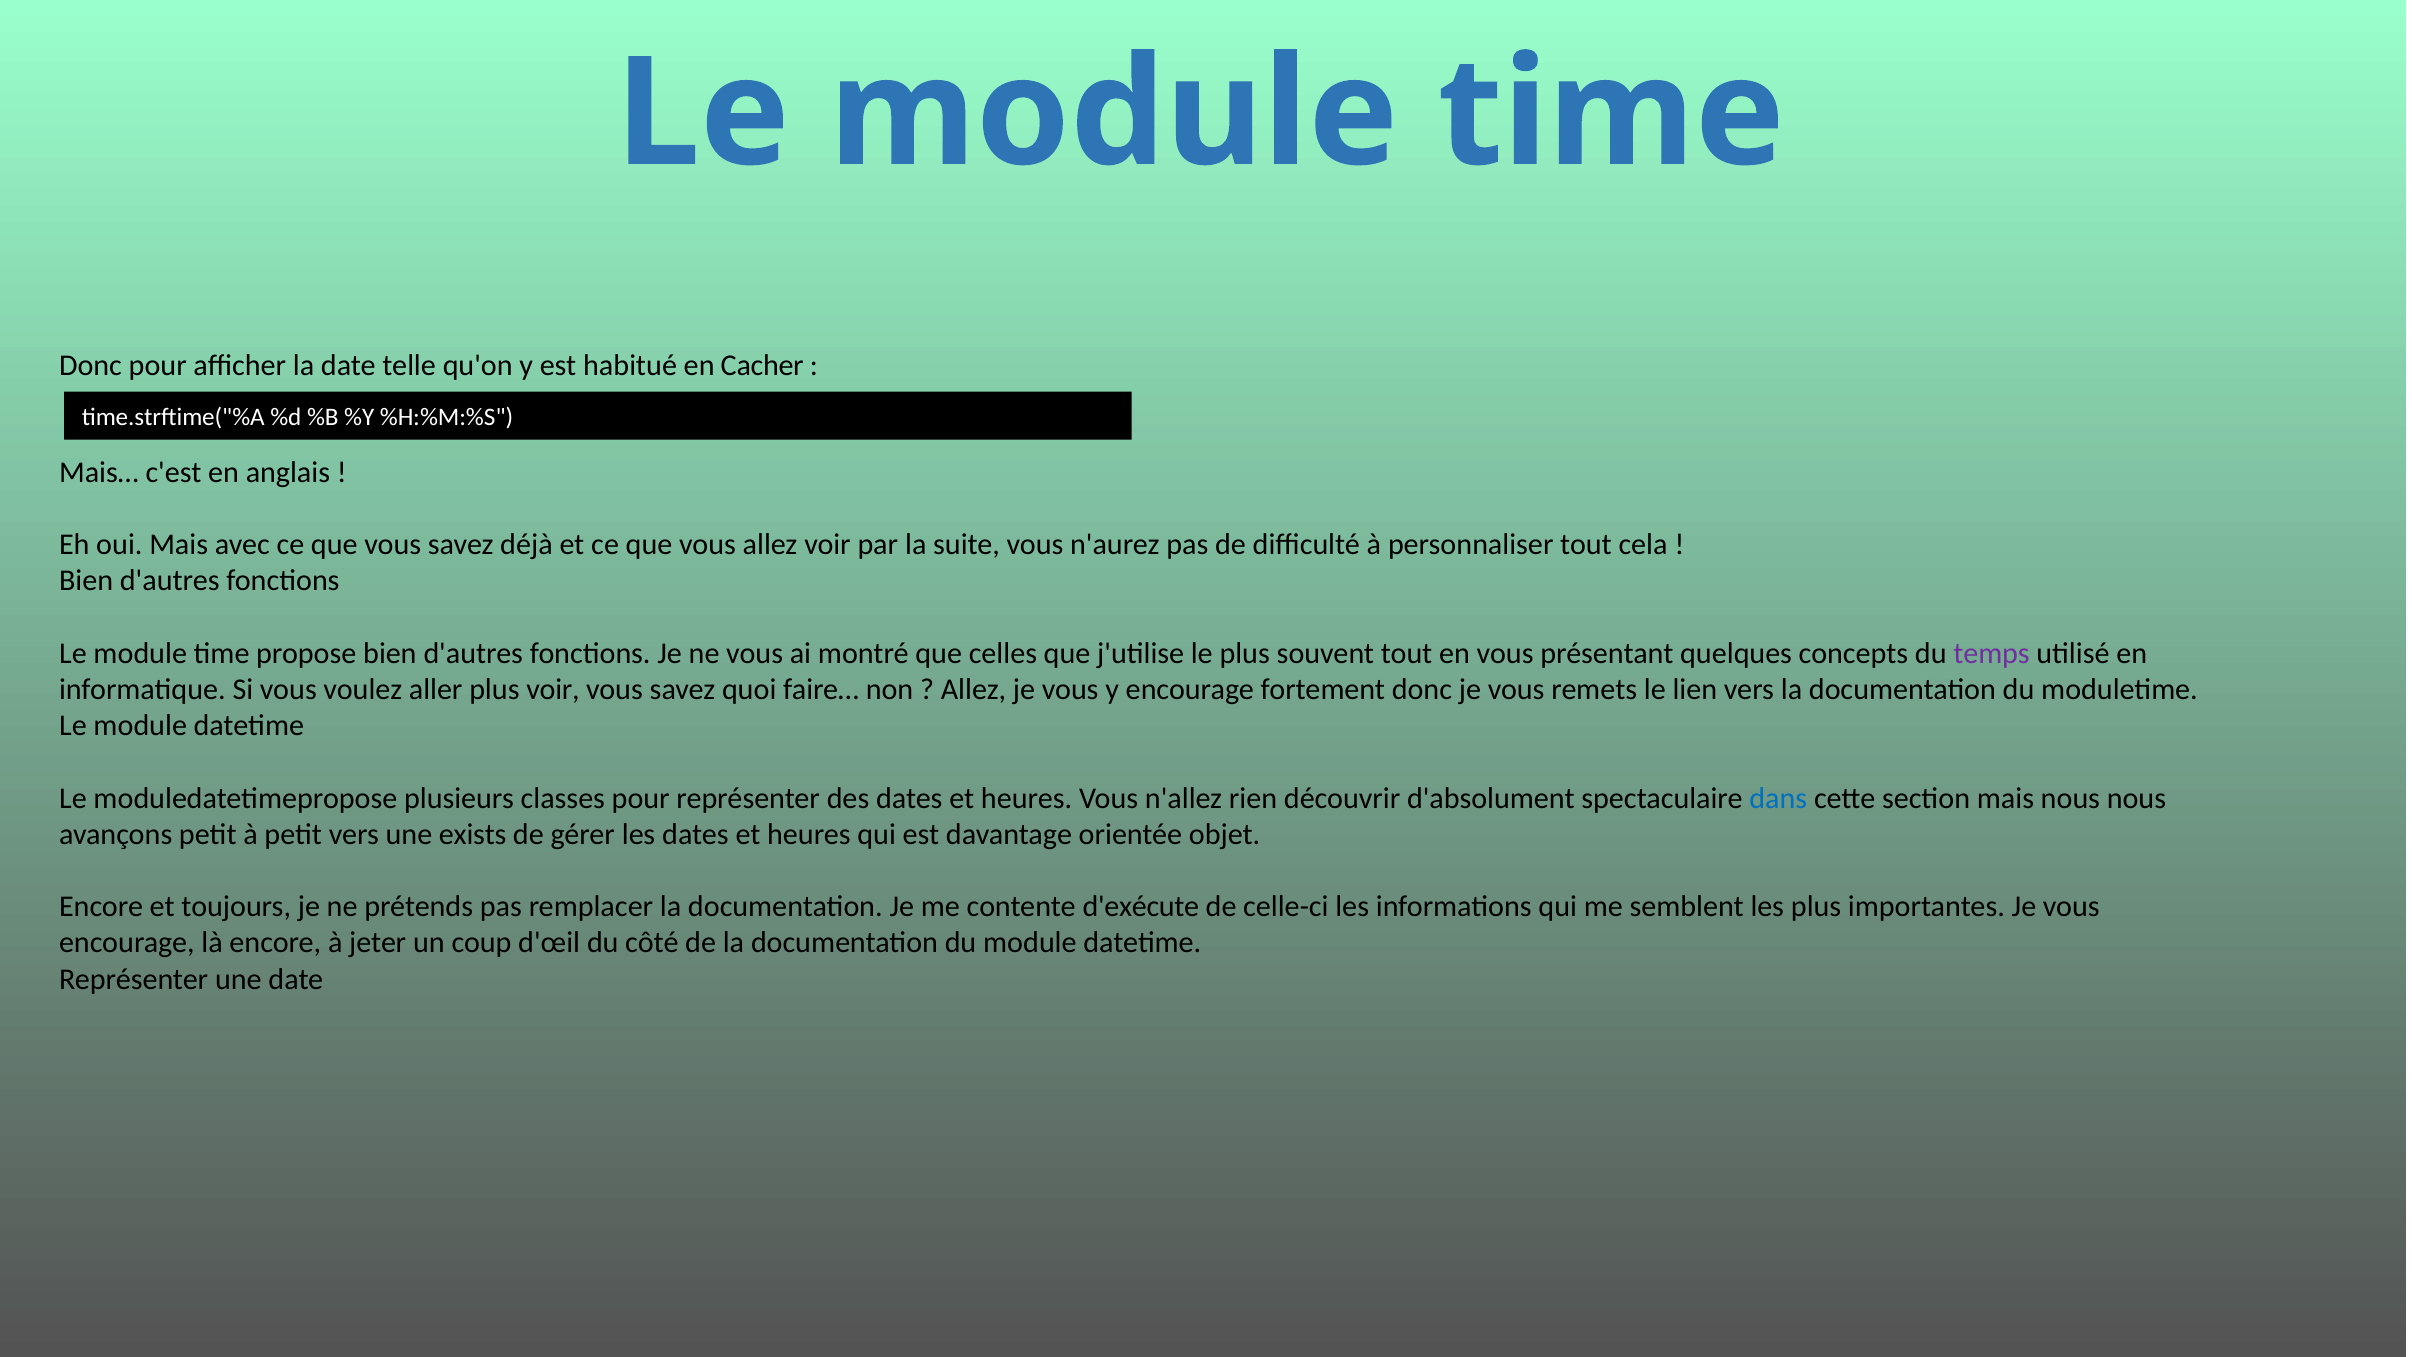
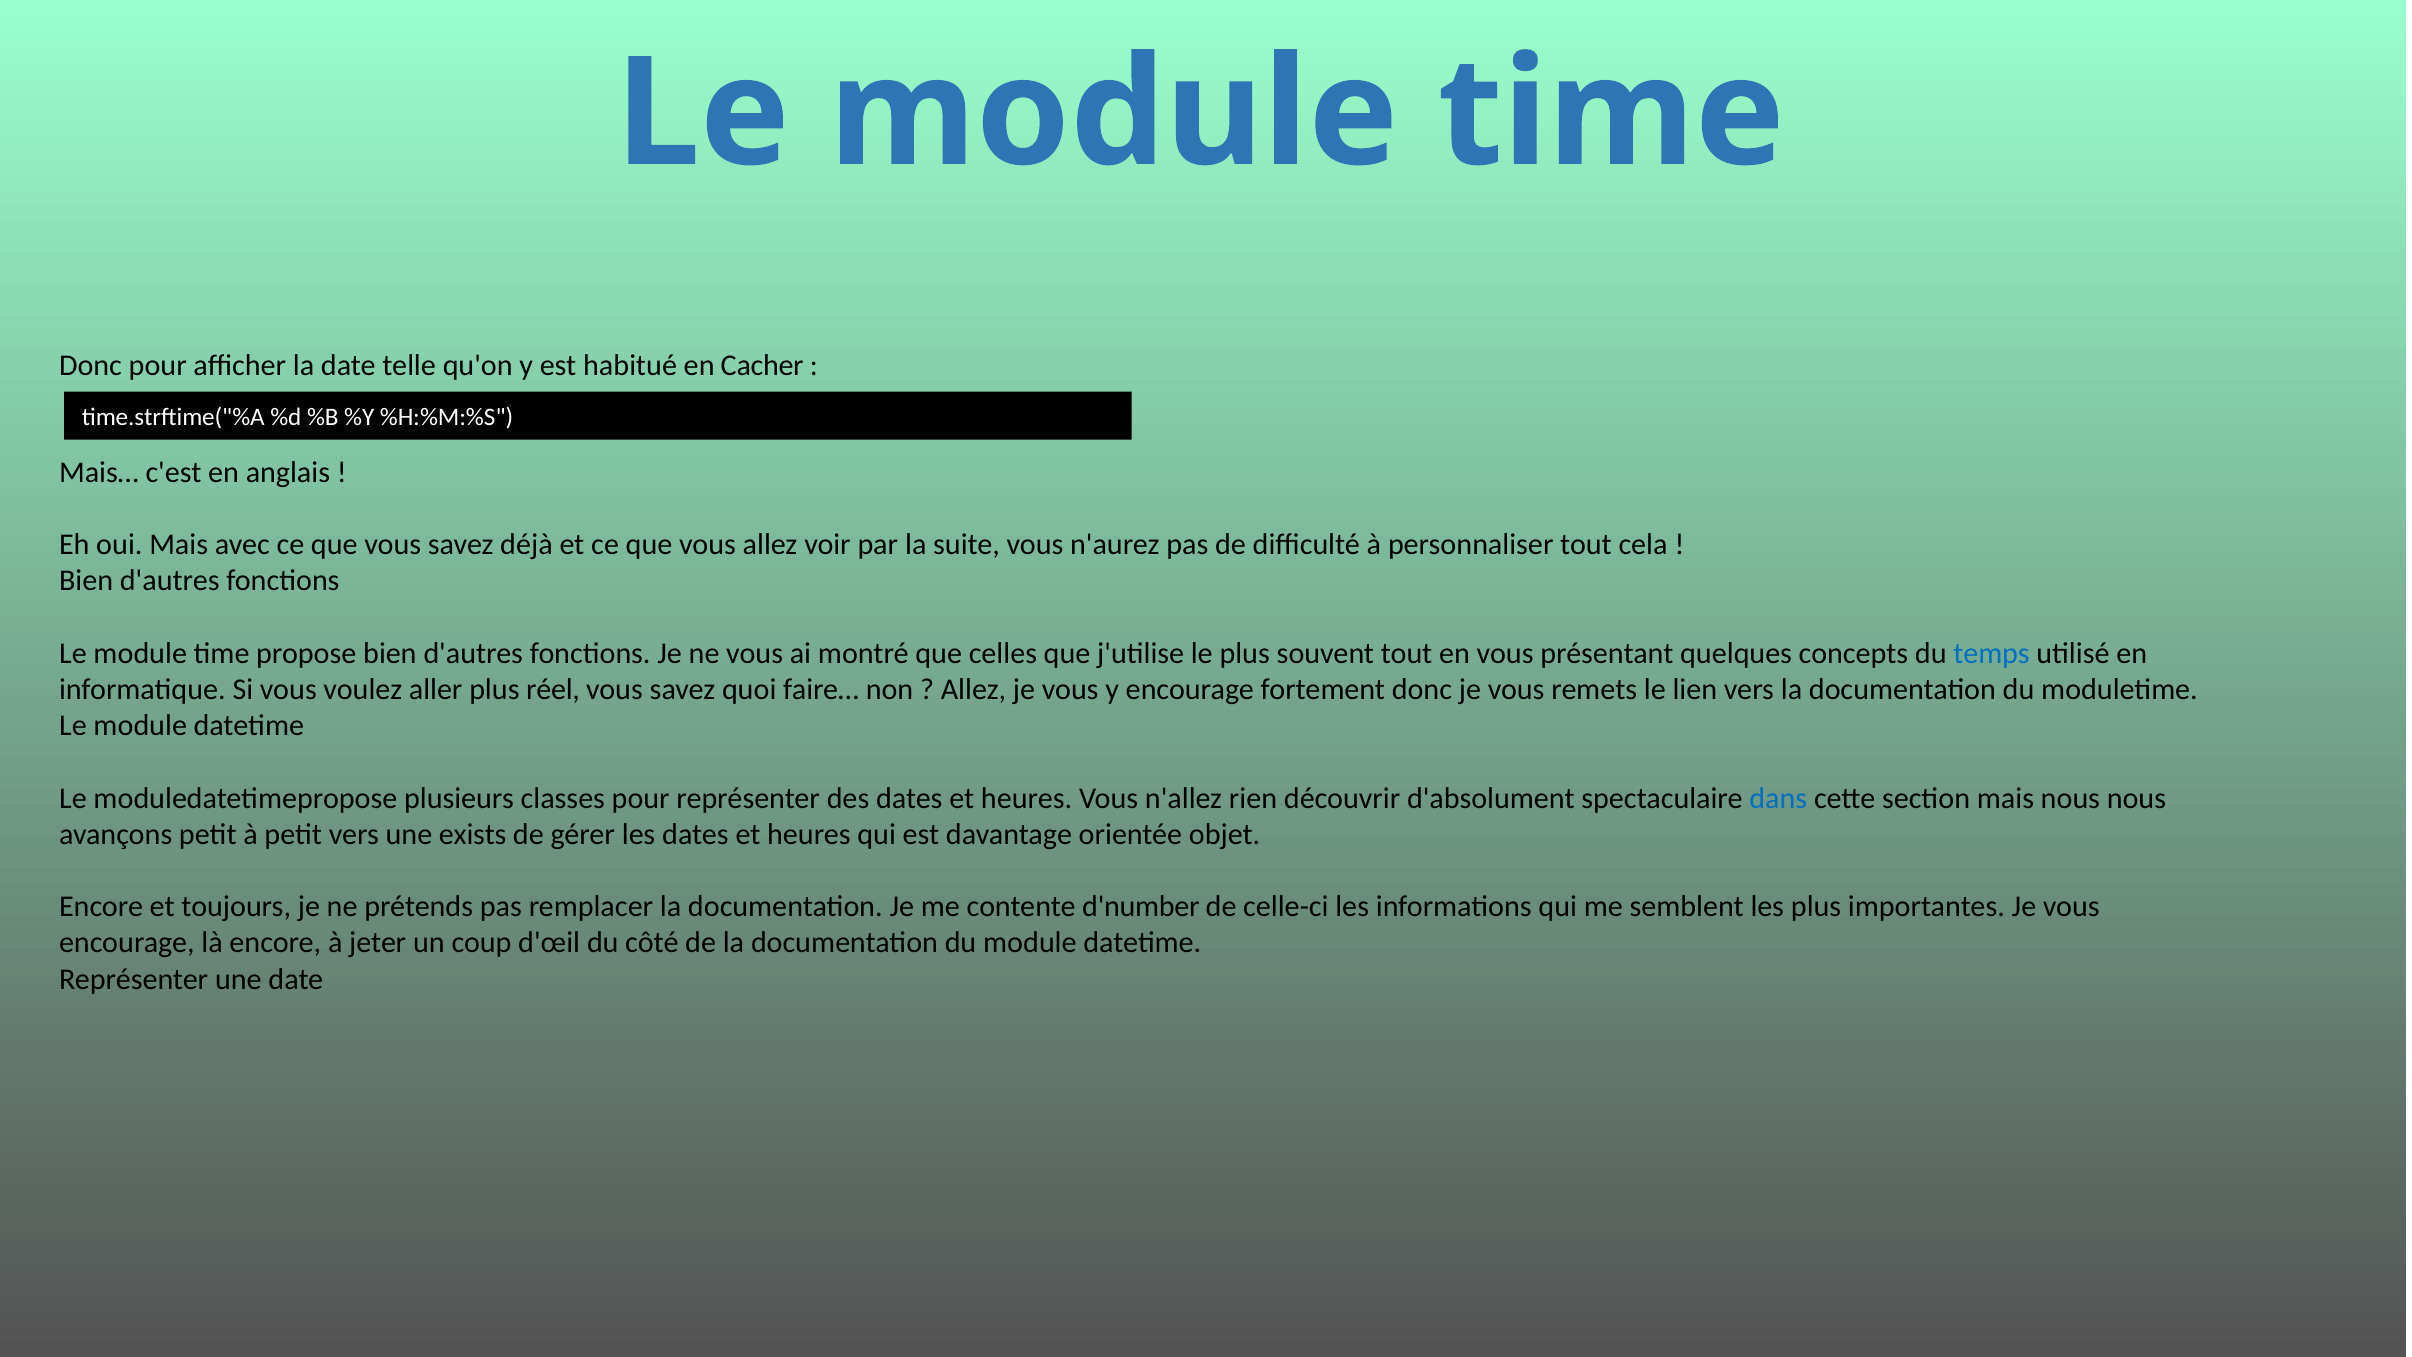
temps colour: purple -> blue
plus voir: voir -> réel
d'exécute: d'exécute -> d'number
